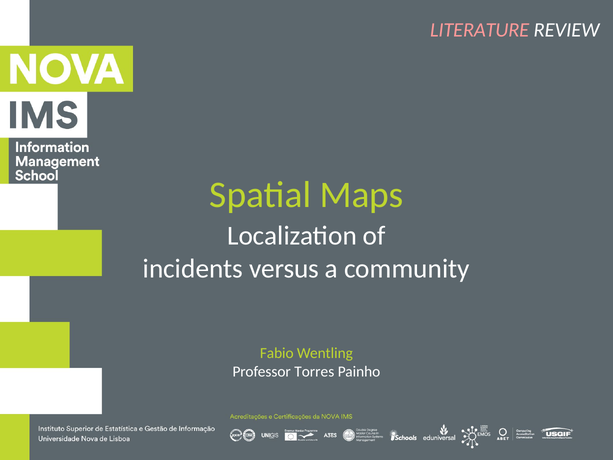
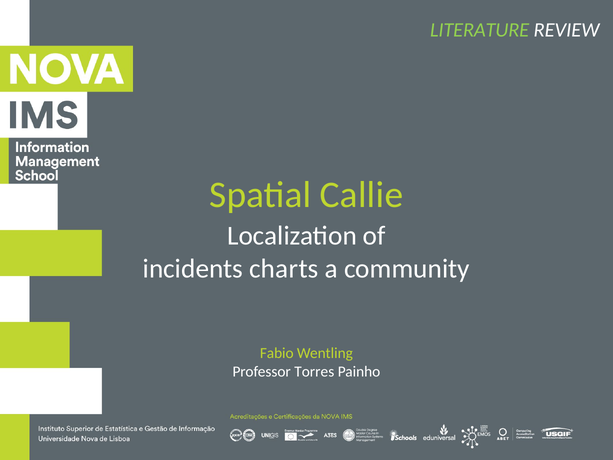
LITERATURE colour: pink -> light green
Maps: Maps -> Callie
versus: versus -> charts
